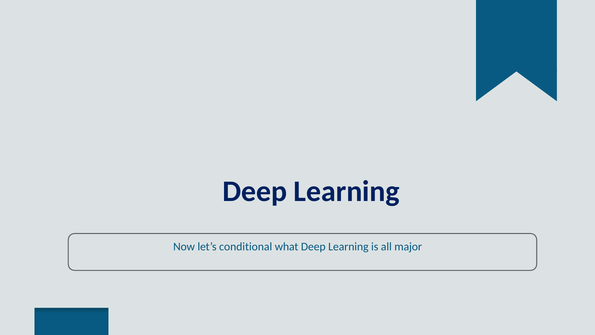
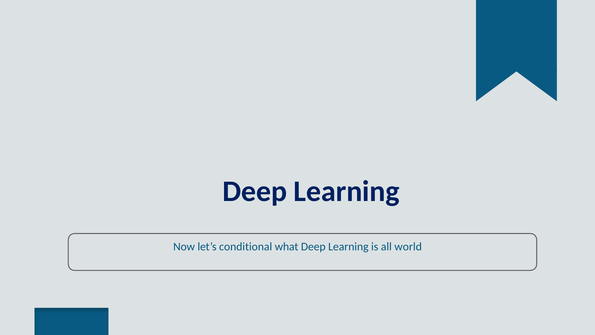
major: major -> world
